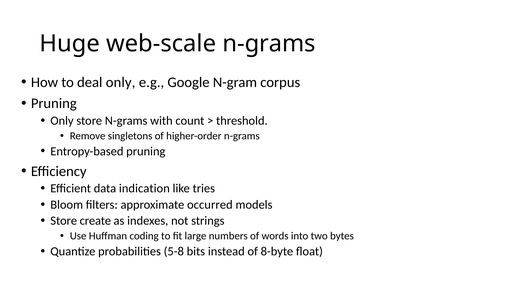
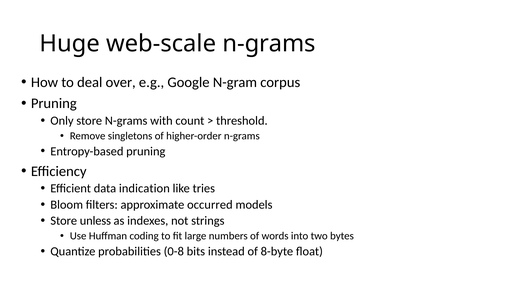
deal only: only -> over
create: create -> unless
5-8: 5-8 -> 0-8
